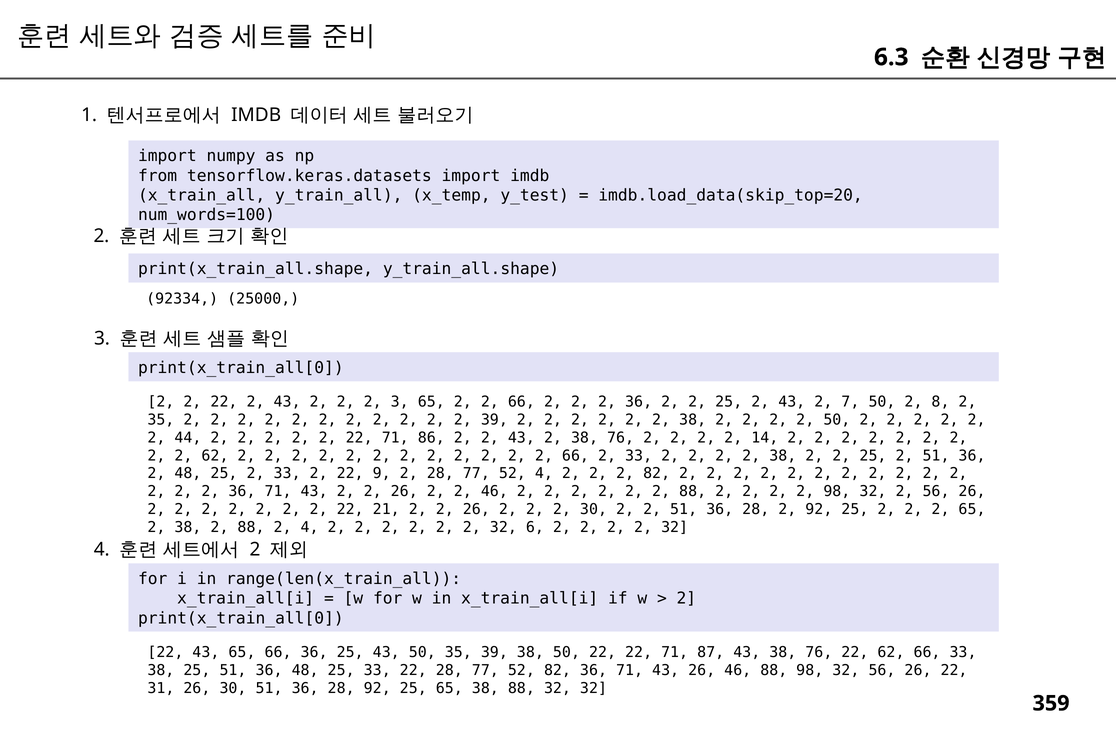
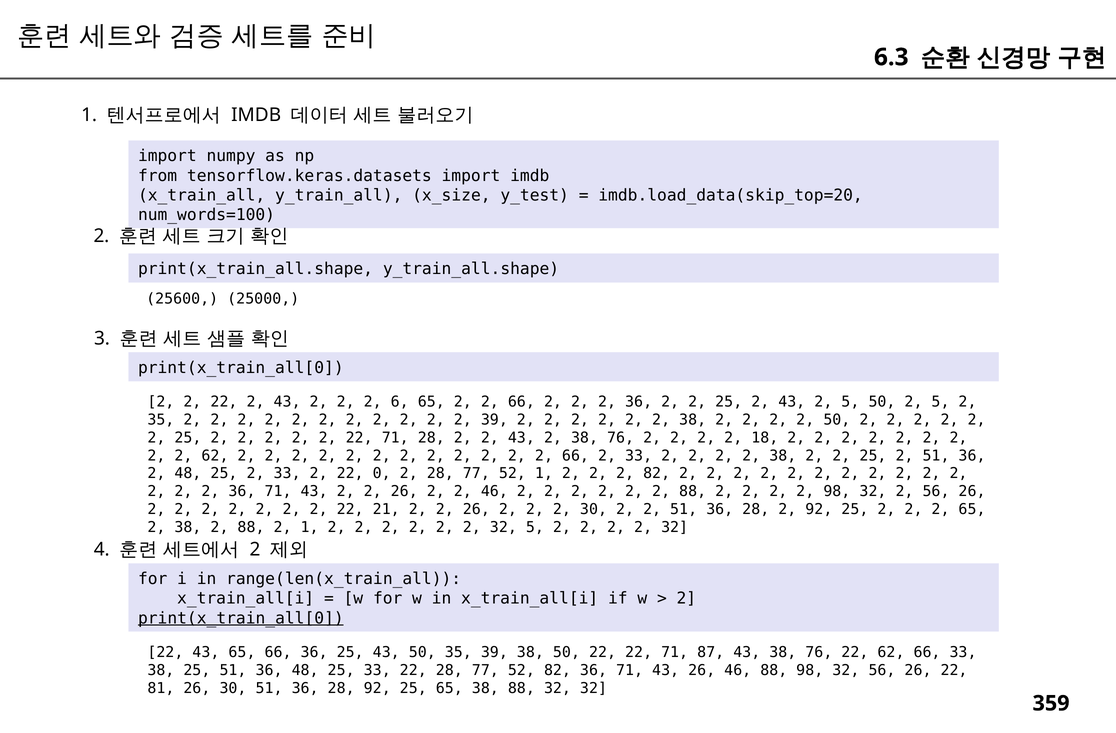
x_temp: x_temp -> x_size
92334: 92334 -> 25600
2 3: 3 -> 6
43 2 7: 7 -> 5
50 2 8: 8 -> 5
44 at (188, 438): 44 -> 25
71 86: 86 -> 28
14: 14 -> 18
9: 9 -> 0
52 4: 4 -> 1
2 4: 4 -> 1
32 6: 6 -> 5
print(x_train_all[0 at (241, 618) underline: none -> present
31: 31 -> 81
